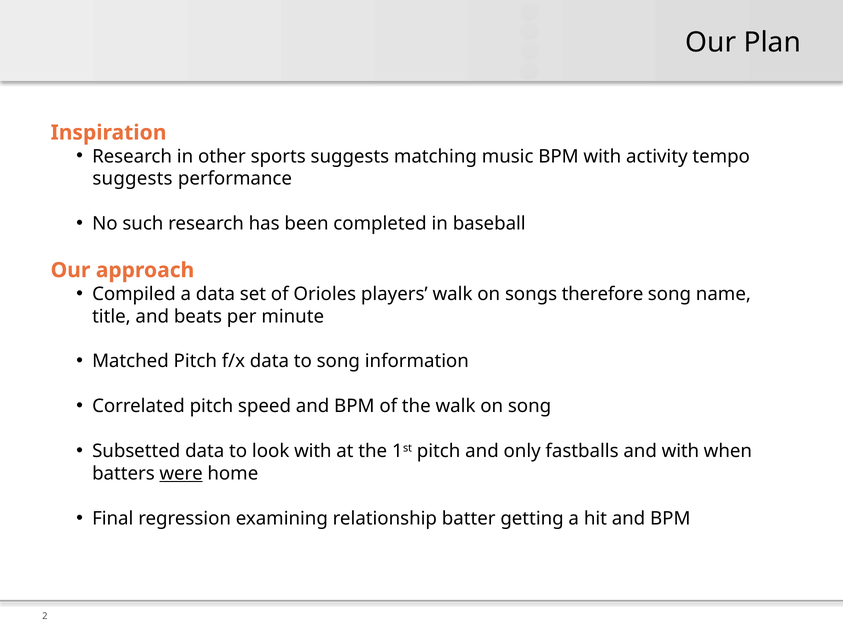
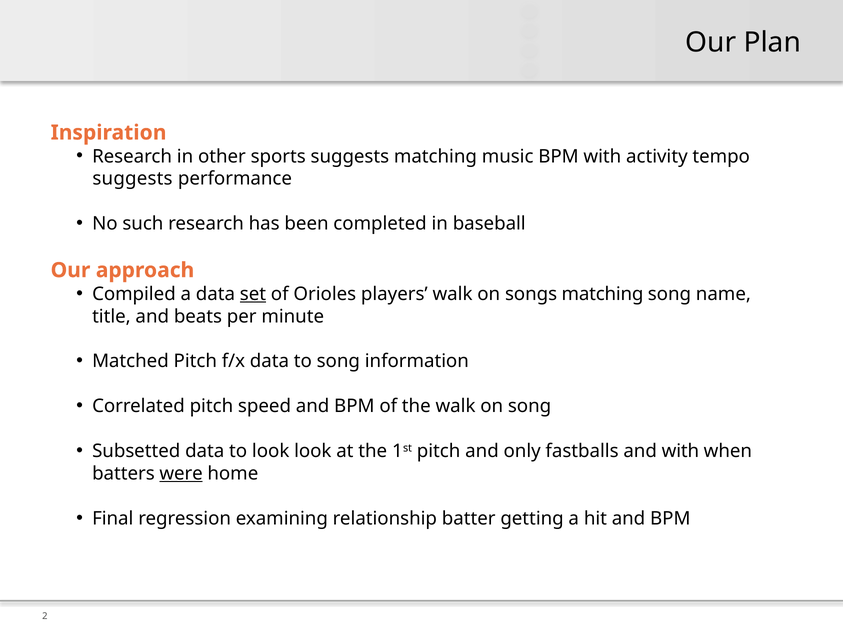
set underline: none -> present
songs therefore: therefore -> matching
look with: with -> look
